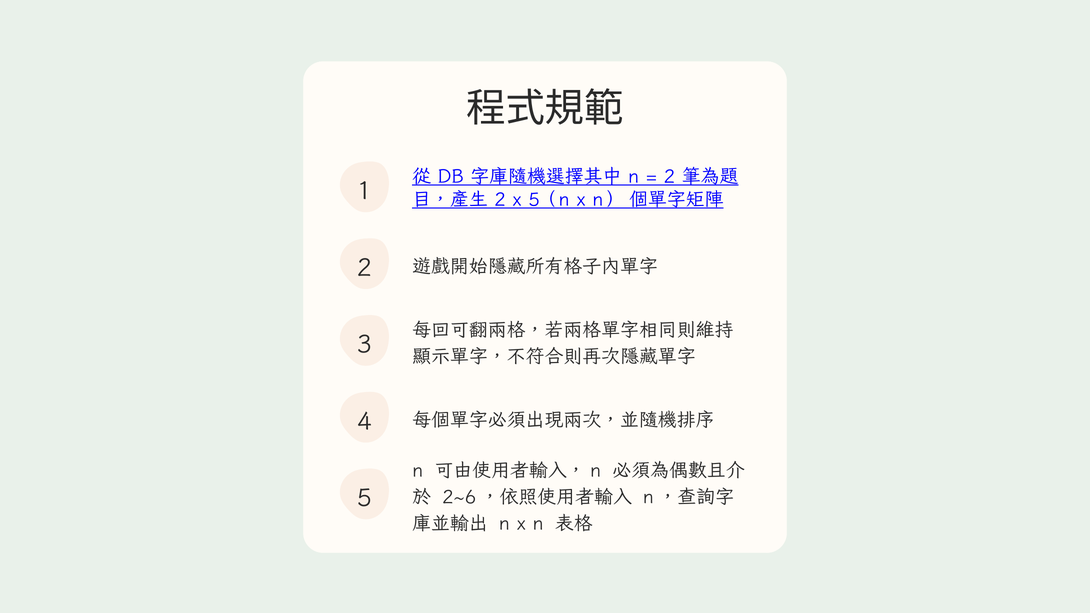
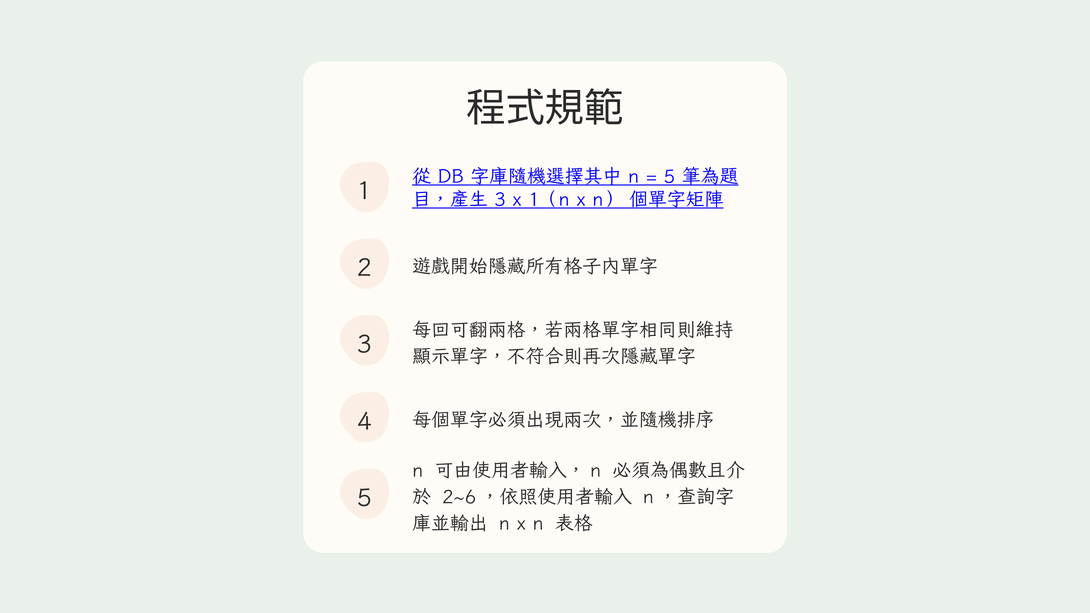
2 at (669, 177): 2 -> 5
2 at (500, 199): 2 -> 3
5（n: 5（n -> 1（n
